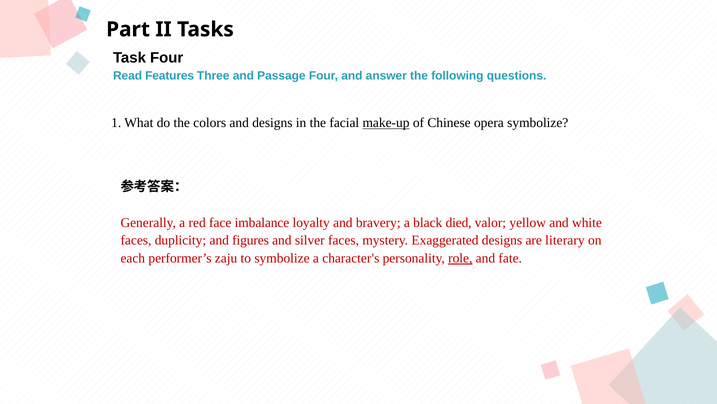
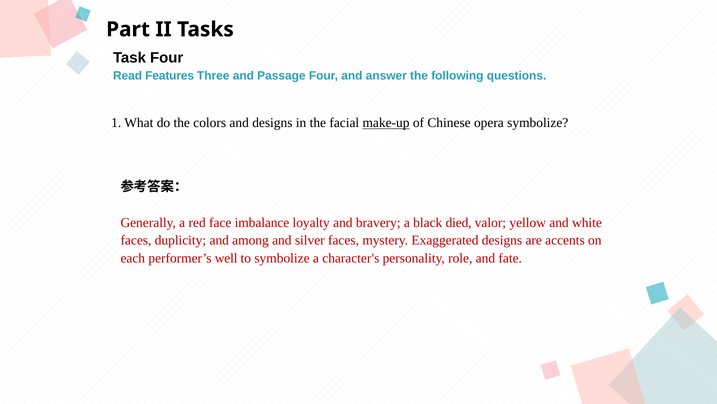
figures: figures -> among
literary: literary -> accents
zaju: zaju -> well
role underline: present -> none
